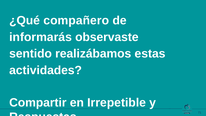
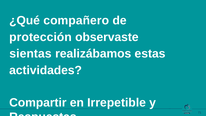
informarás: informarás -> protección
sentido: sentido -> sientas
